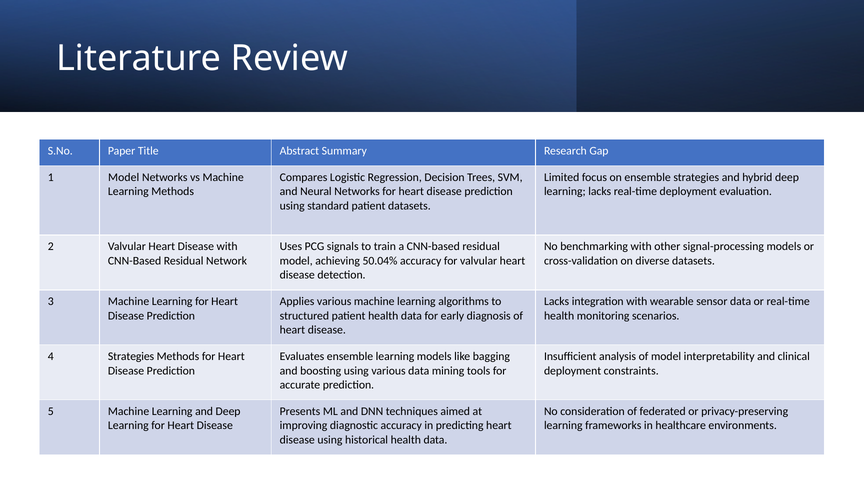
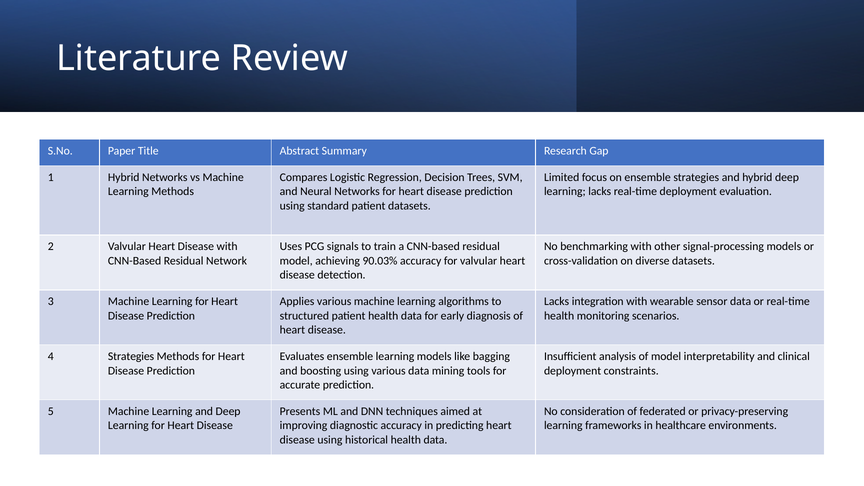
1 Model: Model -> Hybrid
50.04%: 50.04% -> 90.03%
